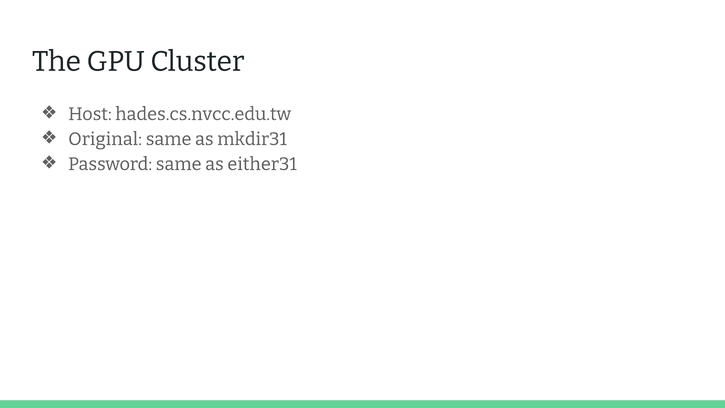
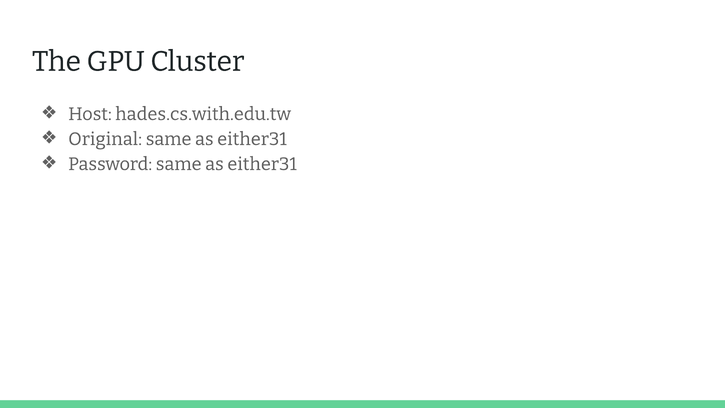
hades.cs.nvcc.edu.tw: hades.cs.nvcc.edu.tw -> hades.cs.with.edu.tw
mkdir31 at (252, 139): mkdir31 -> either31
